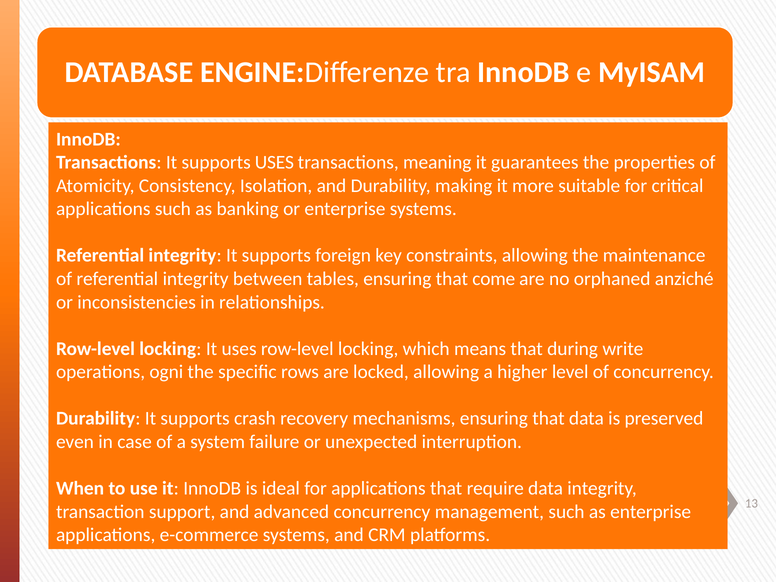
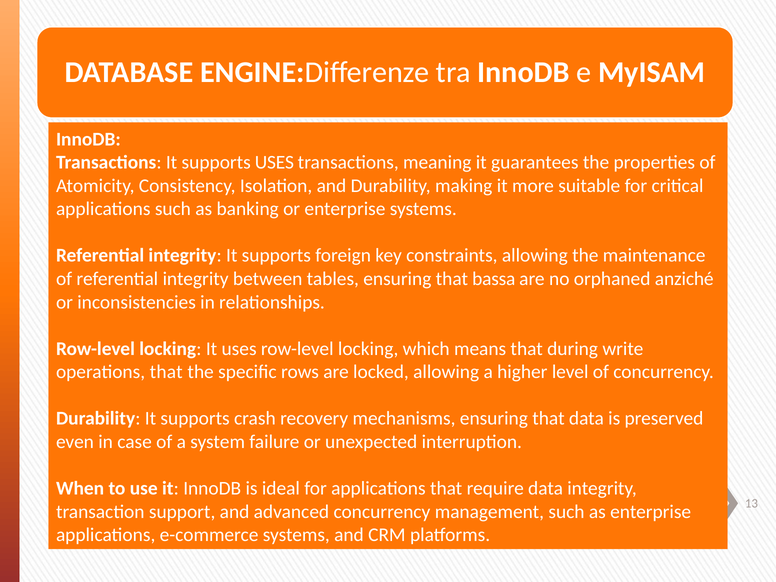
come: come -> bassa
operations ogni: ogni -> that
